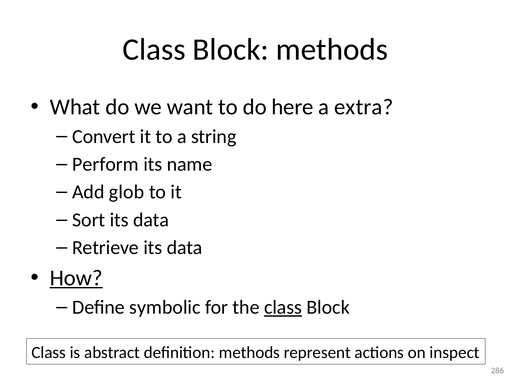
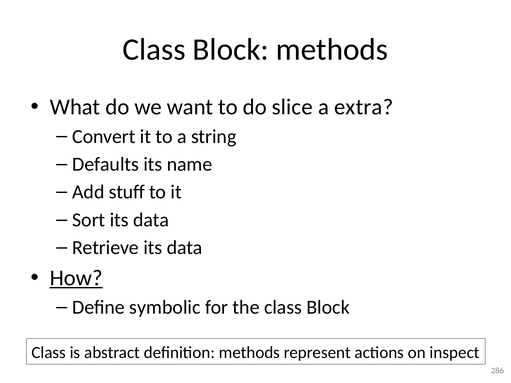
here: here -> slice
Perform: Perform -> Defaults
glob: glob -> stuff
class at (283, 308) underline: present -> none
